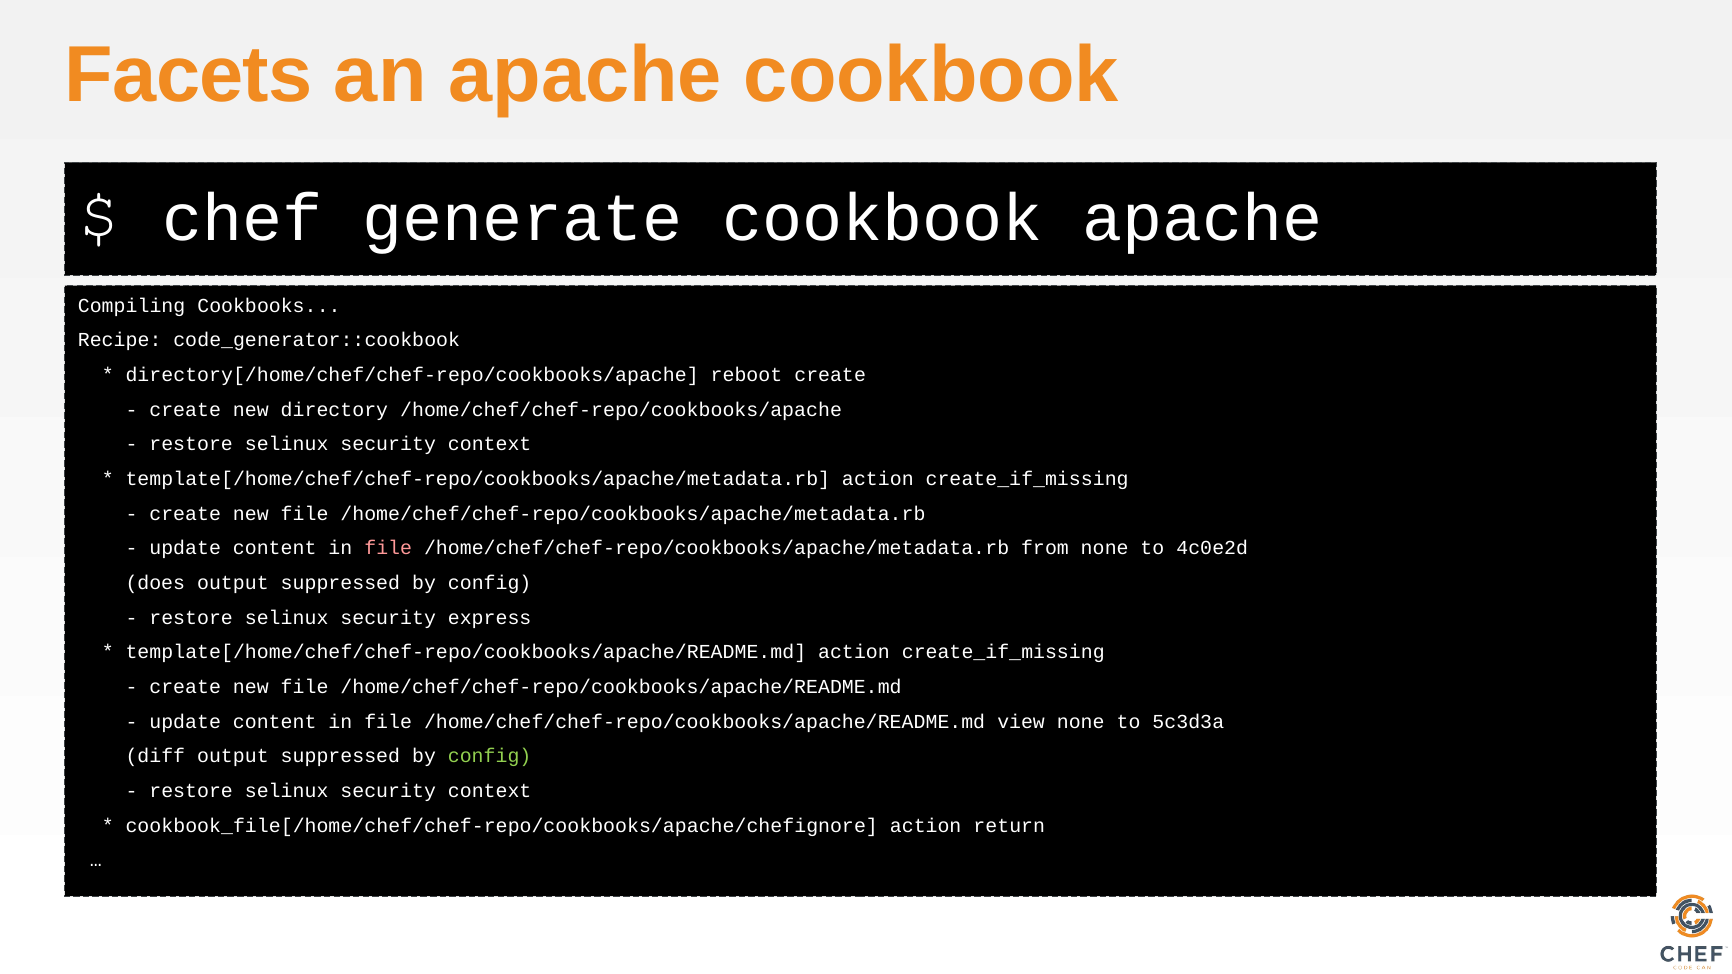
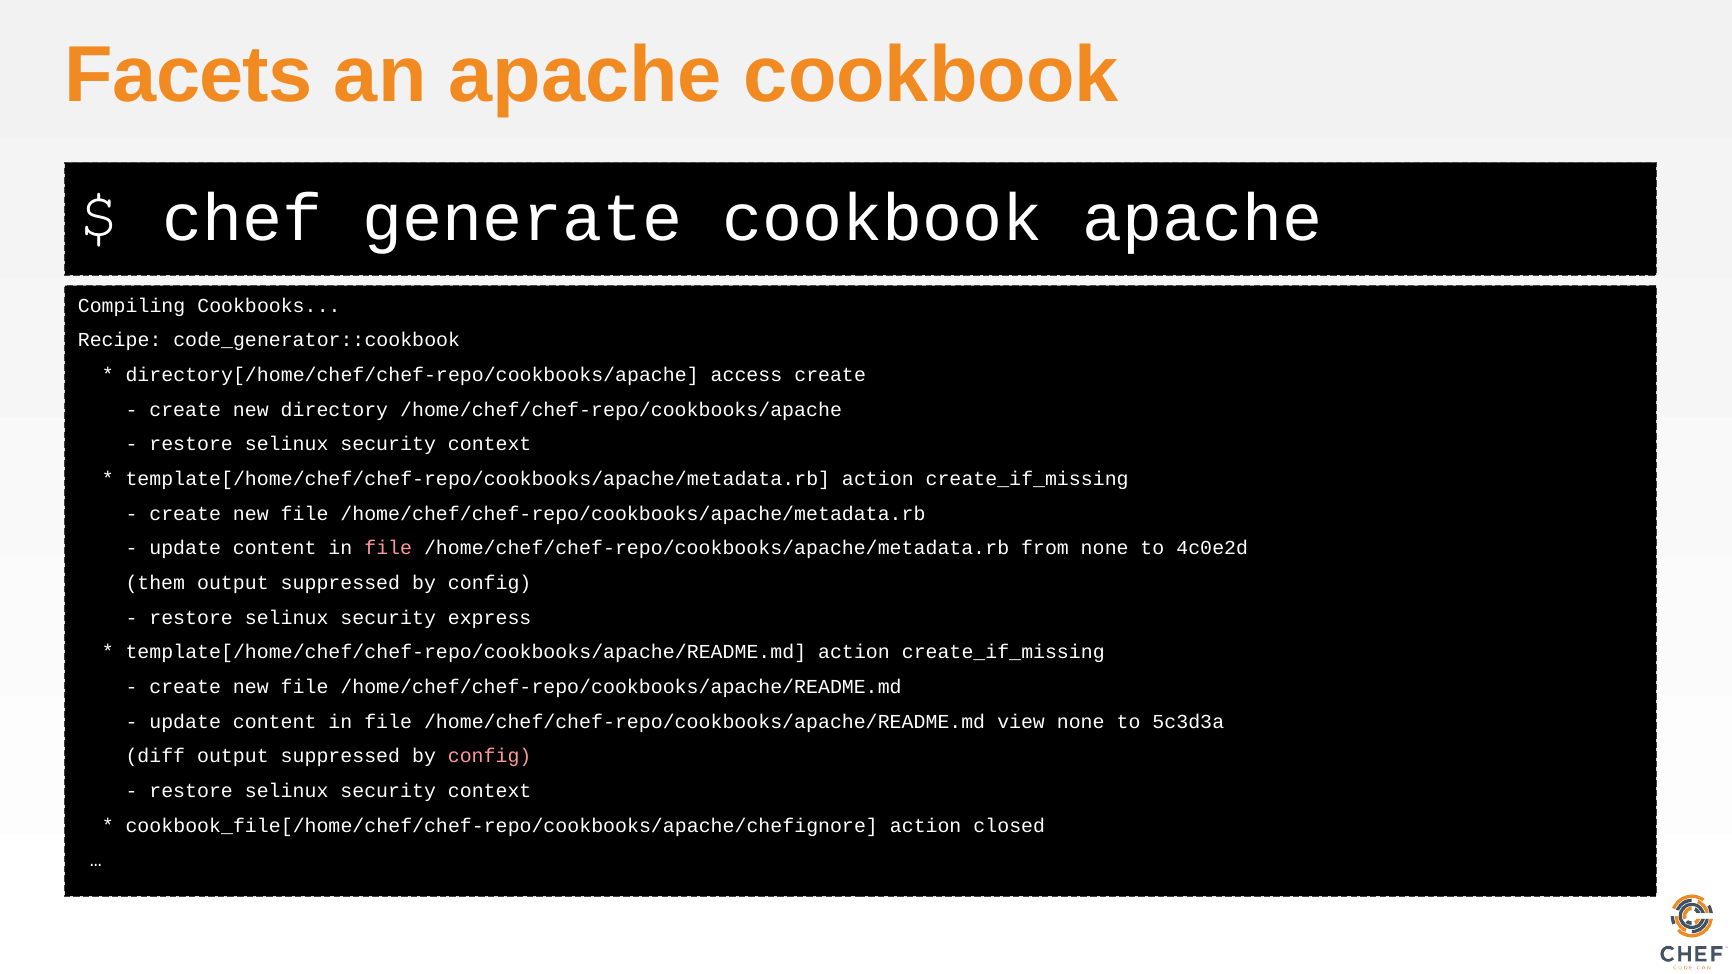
reboot: reboot -> access
does: does -> them
config at (490, 756) colour: light green -> pink
return: return -> closed
